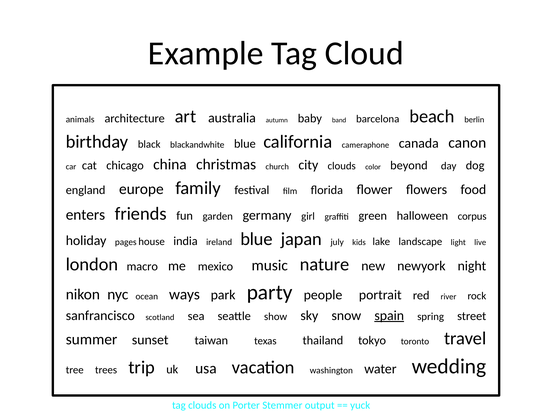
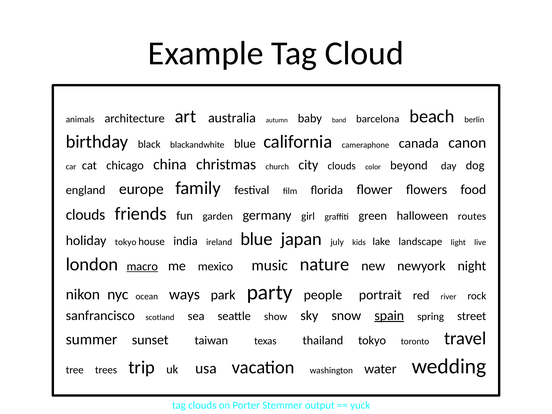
enters at (85, 215): enters -> clouds
corpus: corpus -> routes
holiday pages: pages -> tokyo
macro underline: none -> present
